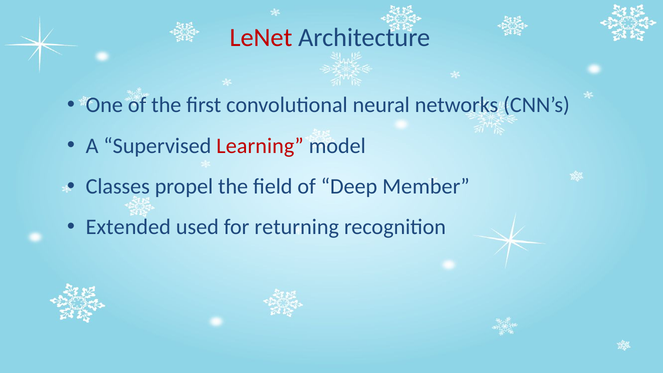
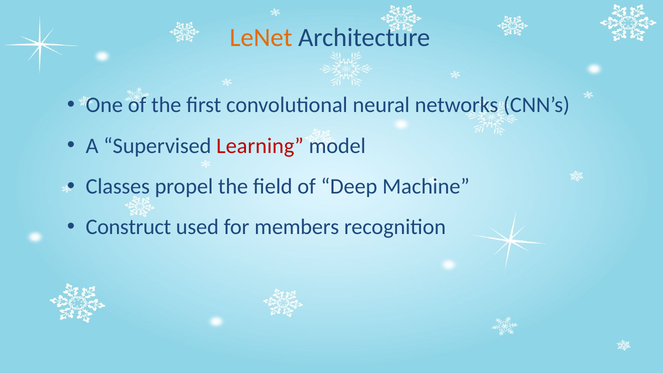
LeNet colour: red -> orange
Member: Member -> Machine
Extended: Extended -> Construct
returning: returning -> members
